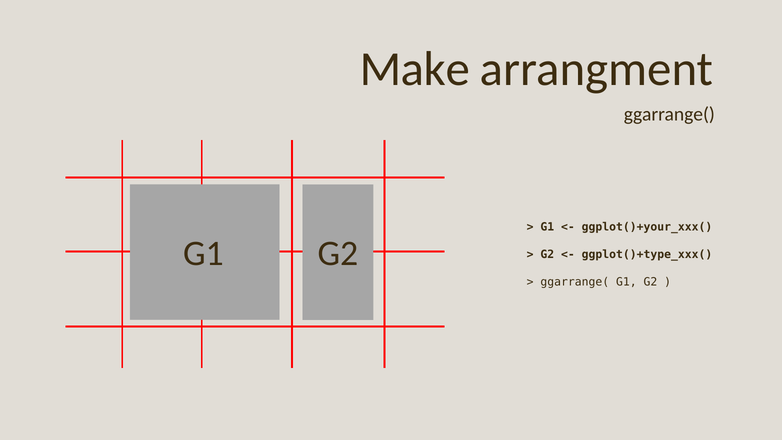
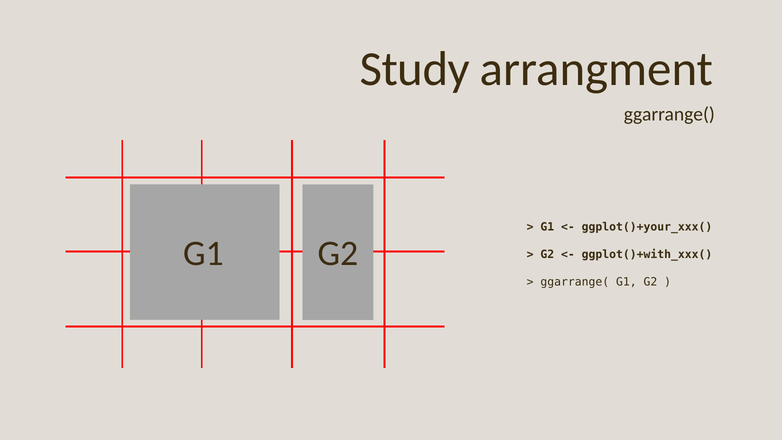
Make: Make -> Study
ggplot()+type_xxx(: ggplot()+type_xxx( -> ggplot()+with_xxx(
